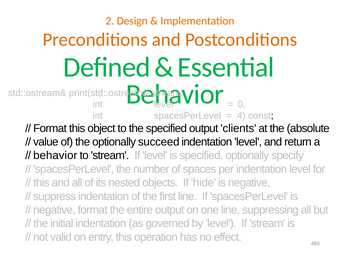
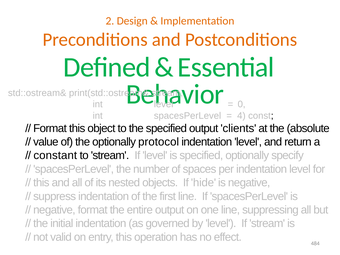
succeed: succeed -> protocol
behavior at (55, 155): behavior -> constant
